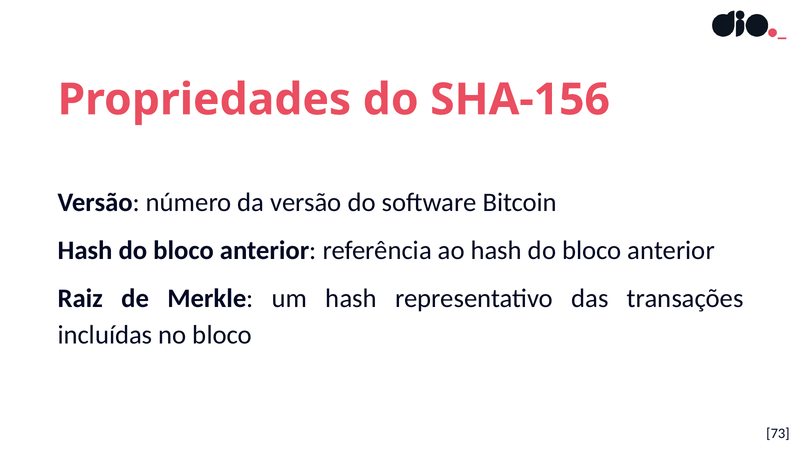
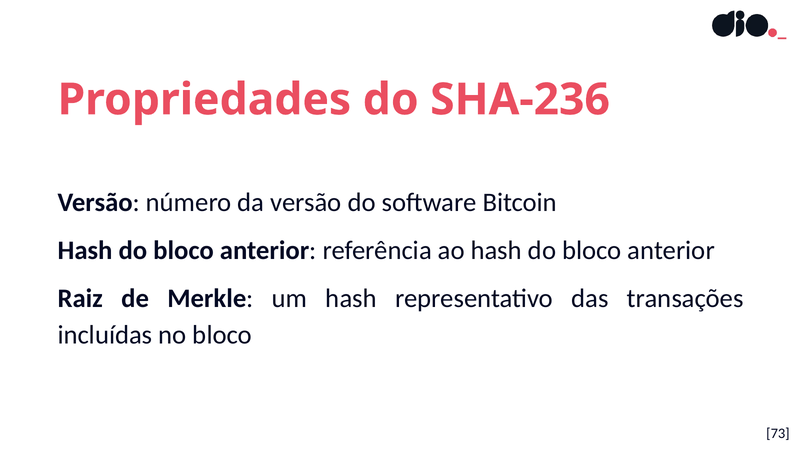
SHA-156: SHA-156 -> SHA-236
